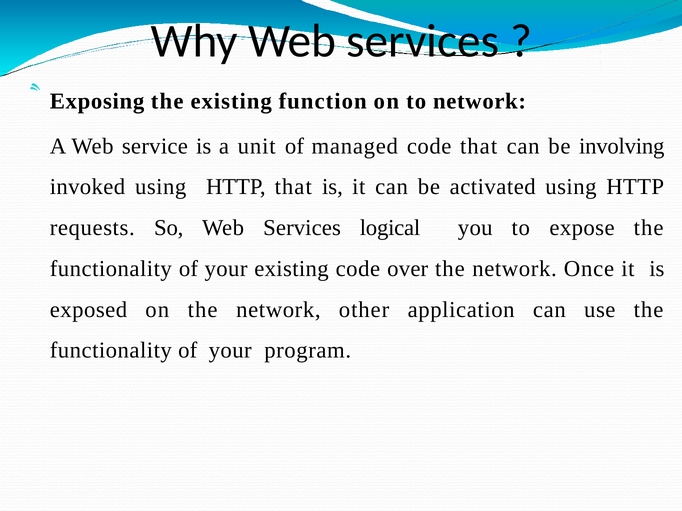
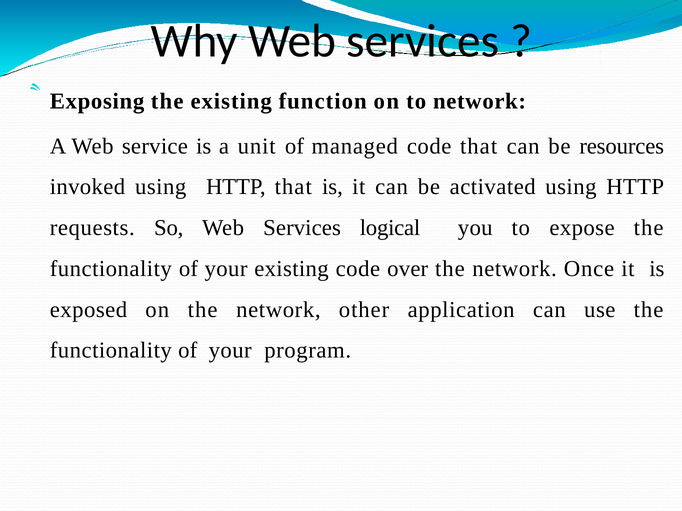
involving: involving -> resources
